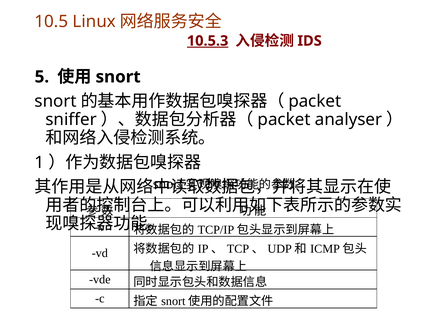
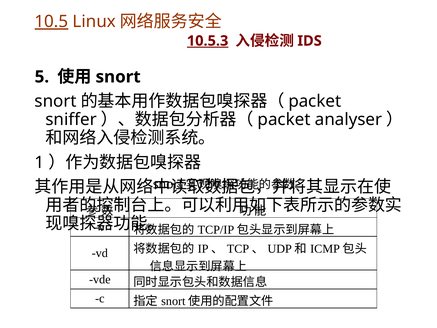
10.5 underline: none -> present
